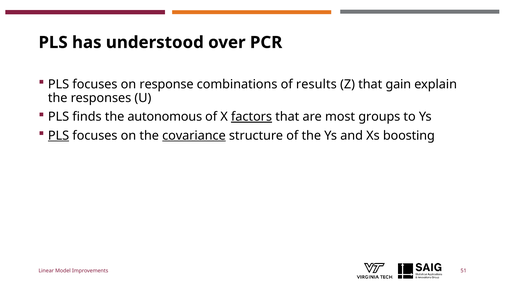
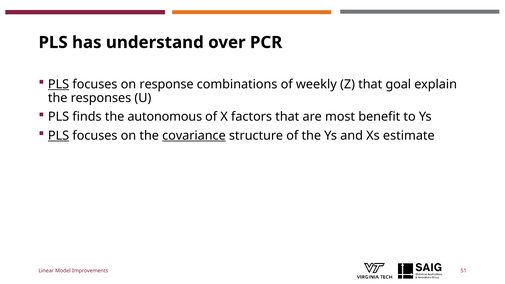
understood: understood -> understand
PLS at (59, 84) underline: none -> present
results: results -> weekly
gain: gain -> goal
factors underline: present -> none
groups: groups -> benefit
boosting: boosting -> estimate
